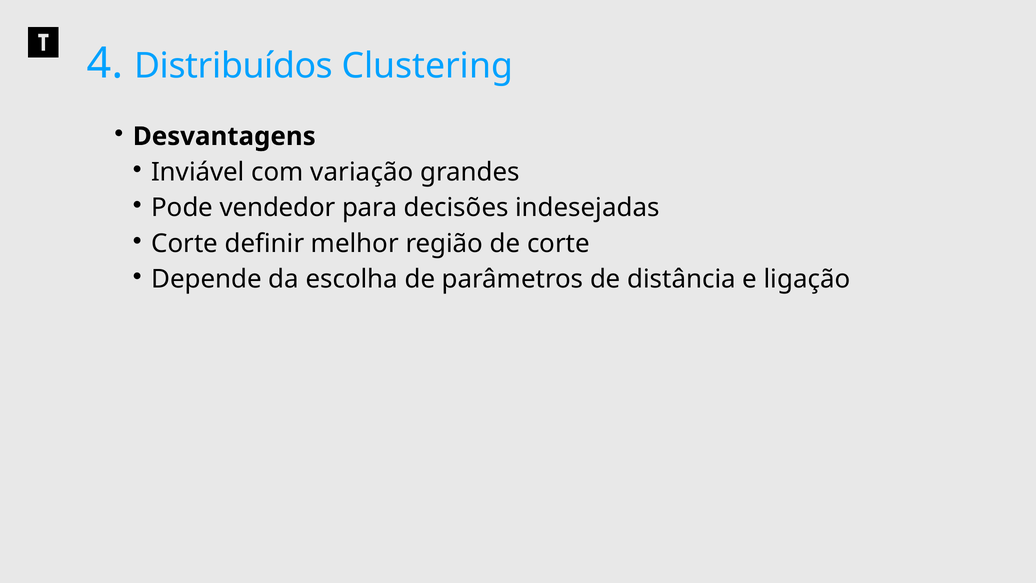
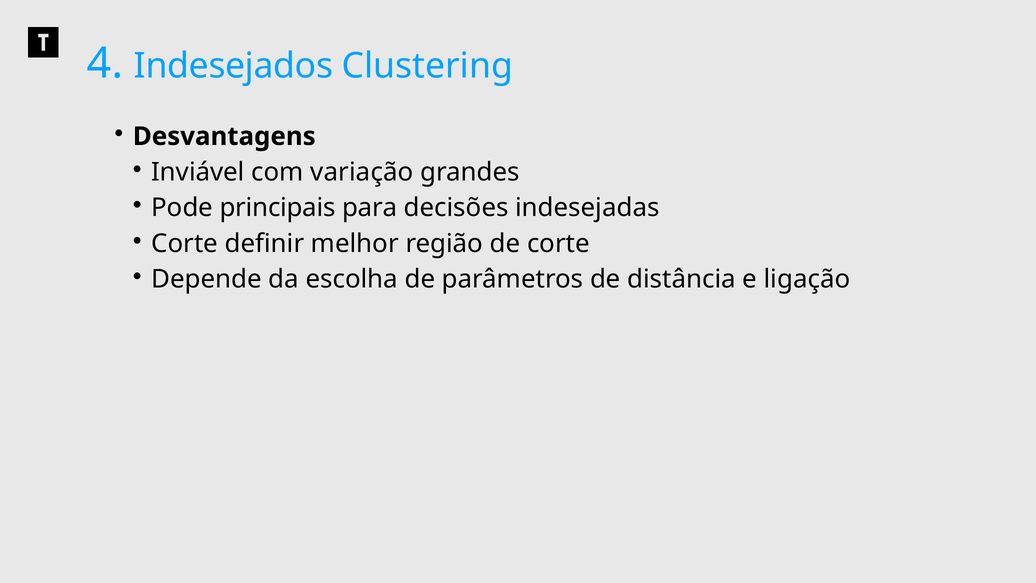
Distribuídos: Distribuídos -> Indesejados
vendedor: vendedor -> principais
